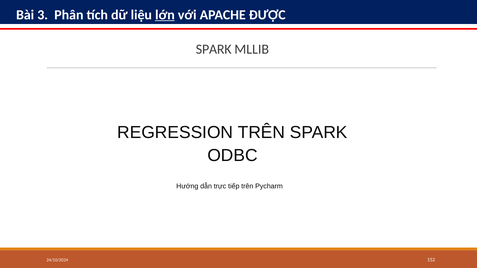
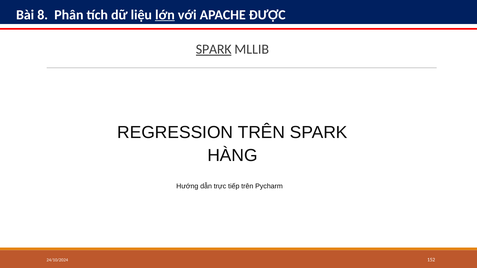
3: 3 -> 8
SPARK at (214, 49) underline: none -> present
ODBC: ODBC -> HÀNG
